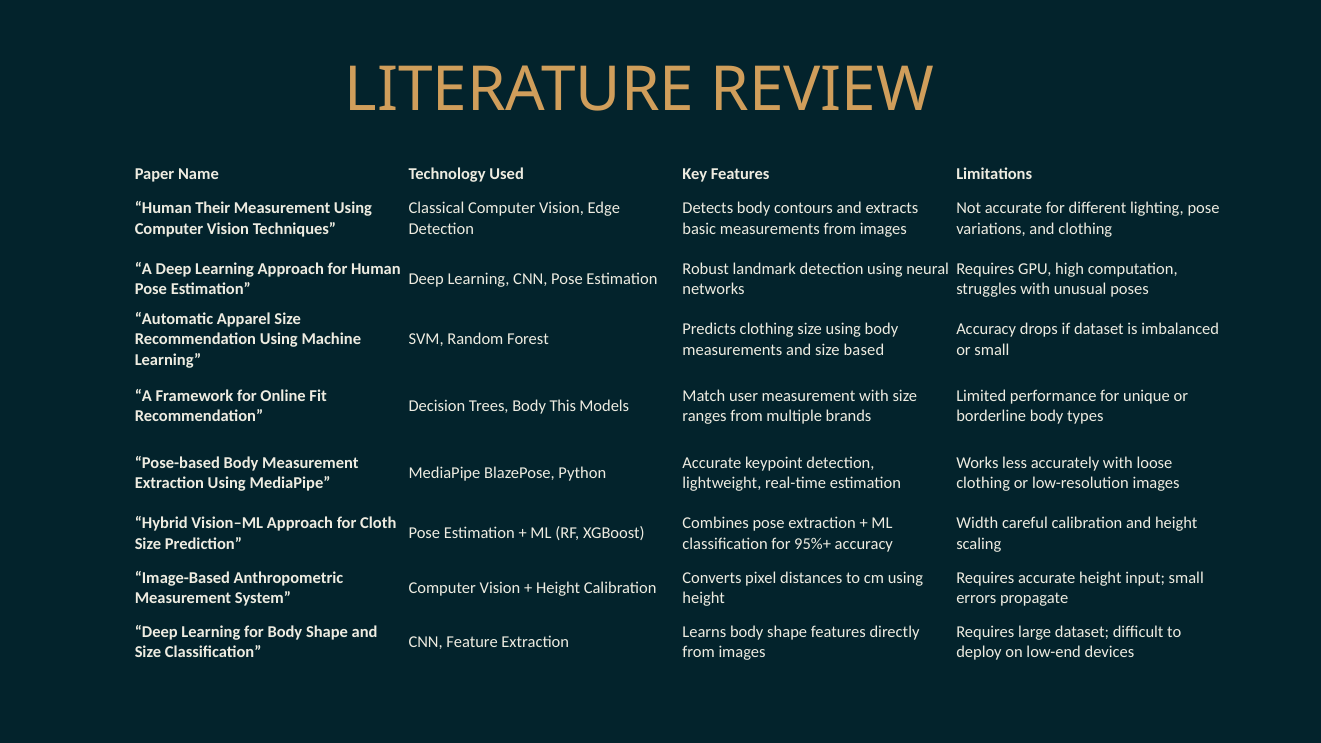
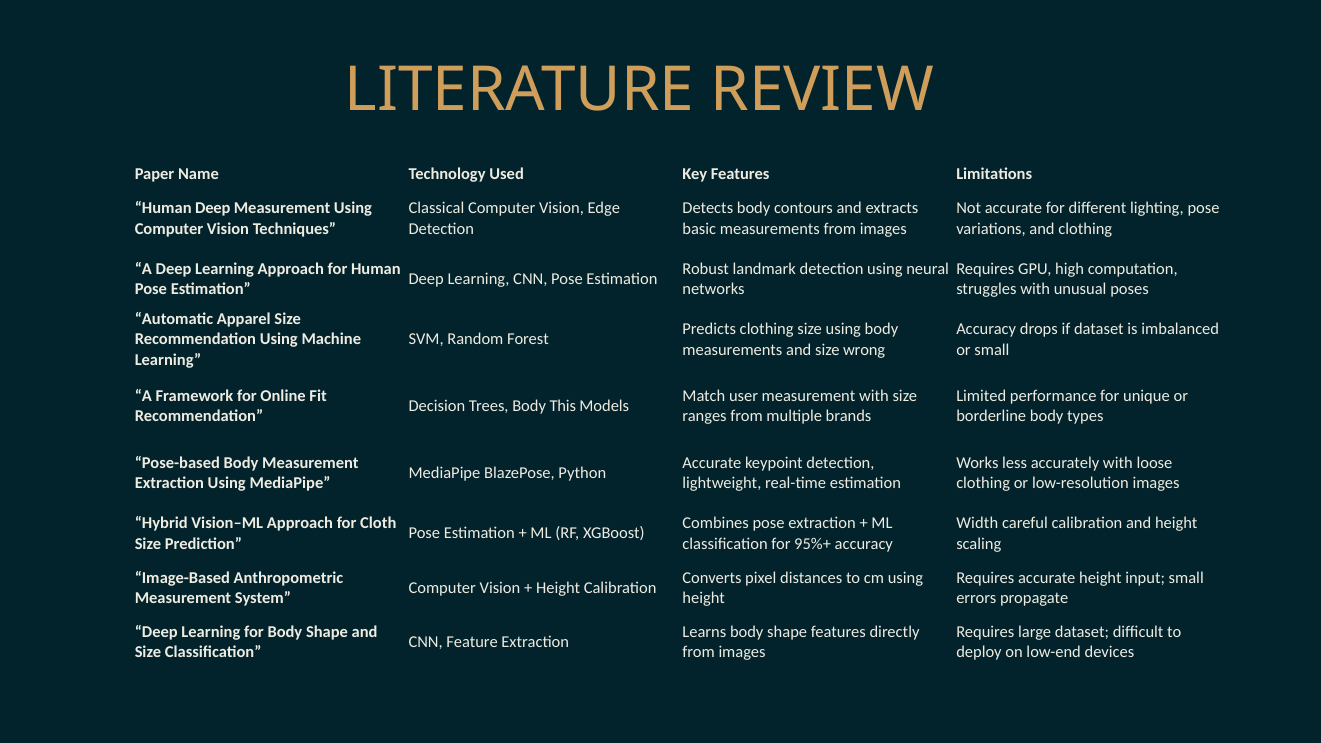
Human Their: Their -> Deep
based: based -> wrong
